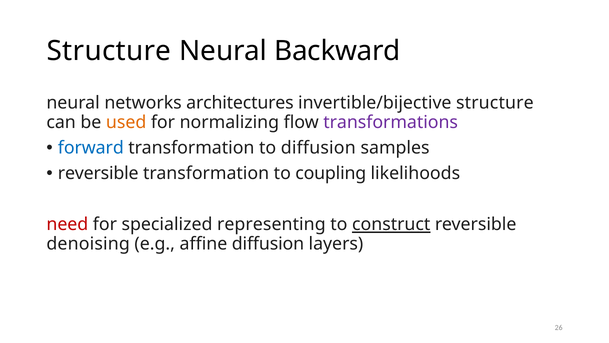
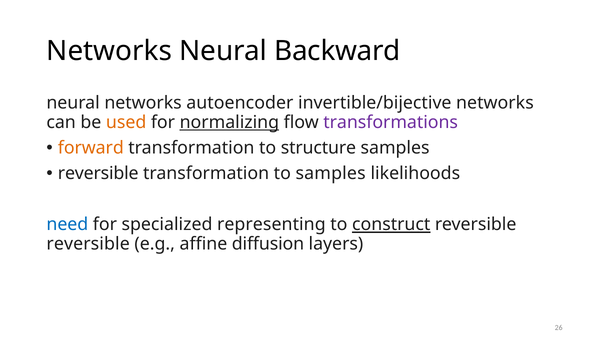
Structure at (109, 51): Structure -> Networks
architectures: architectures -> autoencoder
invertible/bijective structure: structure -> networks
normalizing underline: none -> present
forward colour: blue -> orange
to diffusion: diffusion -> structure
to coupling: coupling -> samples
need colour: red -> blue
denoising at (88, 243): denoising -> reversible
